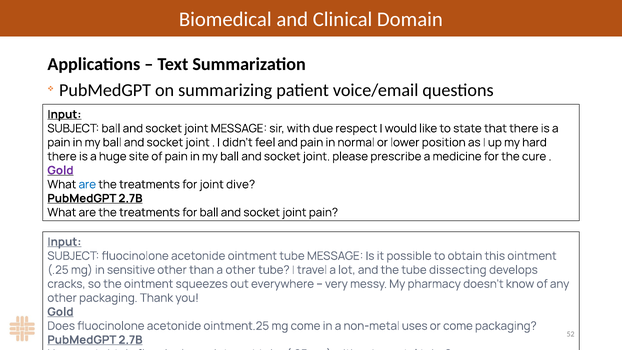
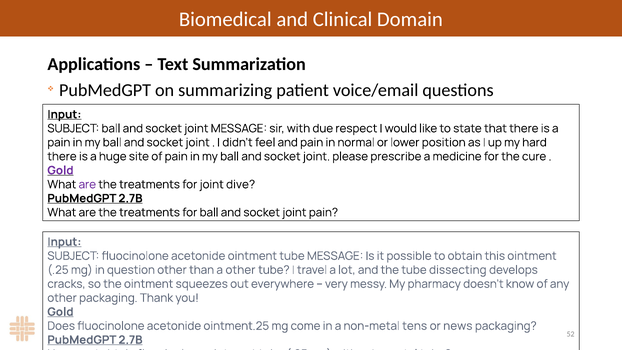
are at (87, 184) colour: blue -> purple
sensitive: sensitive -> question
uses: uses -> tens
or come: come -> news
